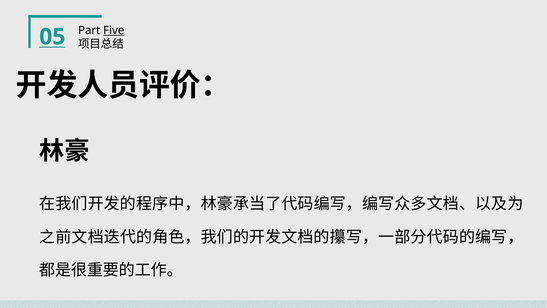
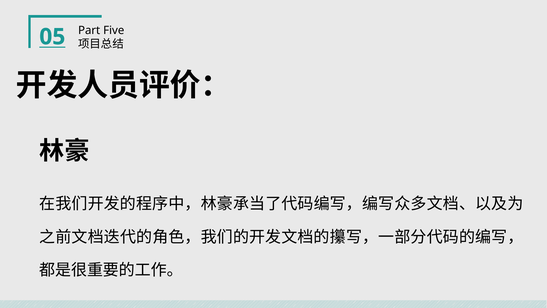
Five underline: present -> none
